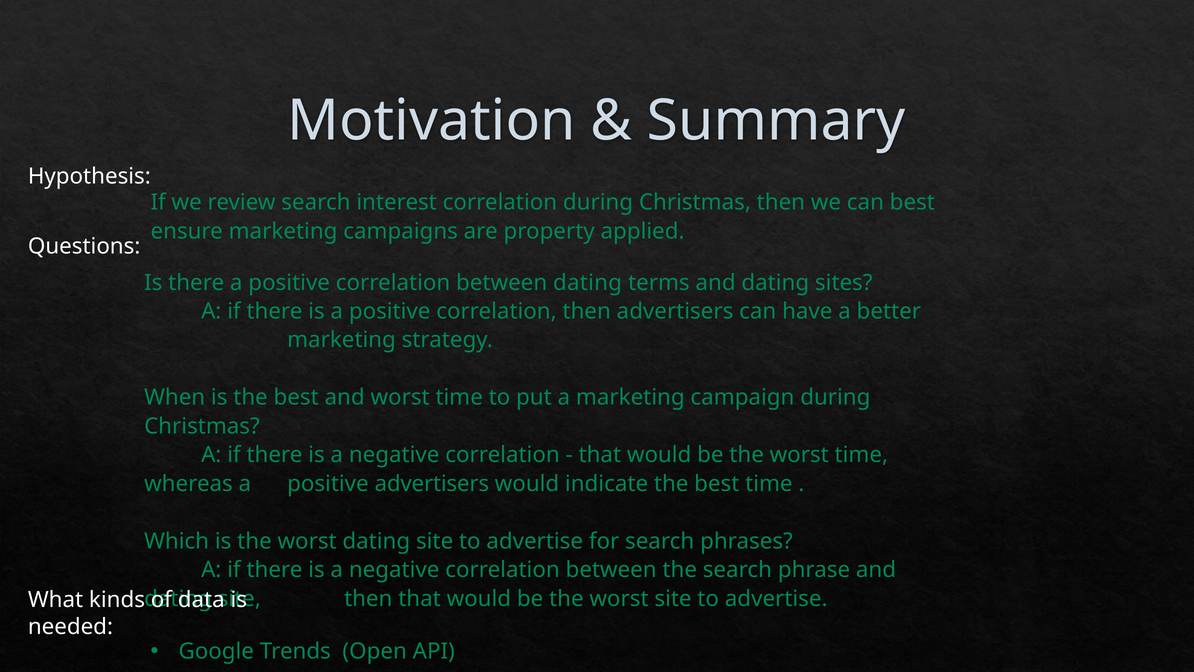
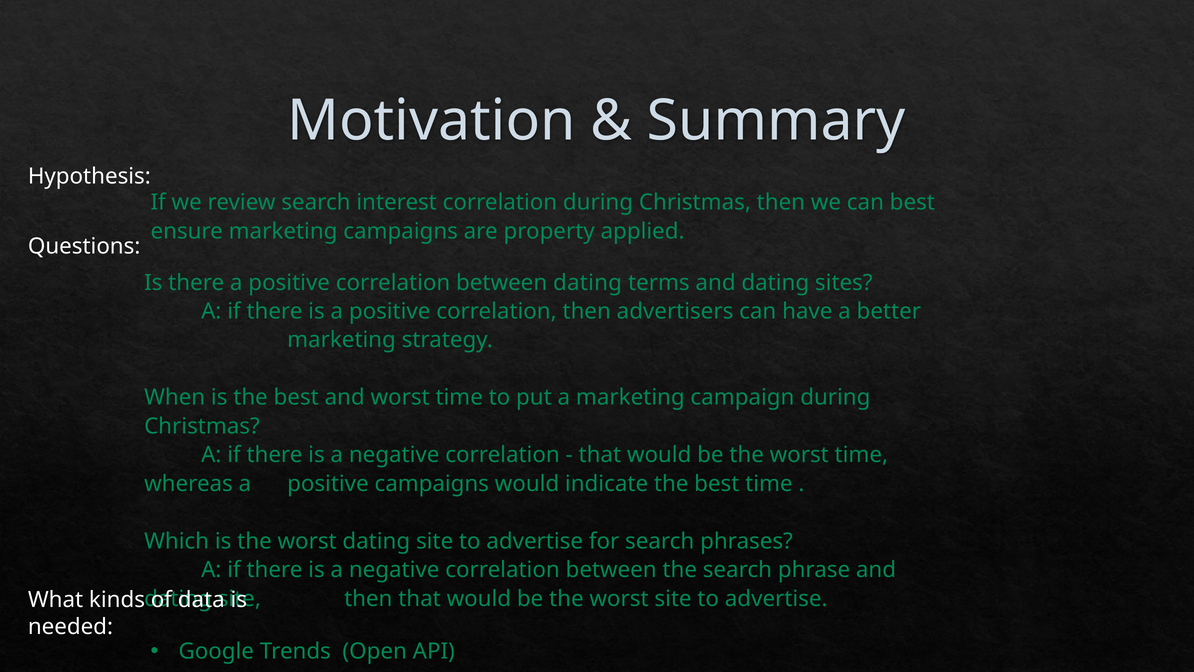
positive advertisers: advertisers -> campaigns
